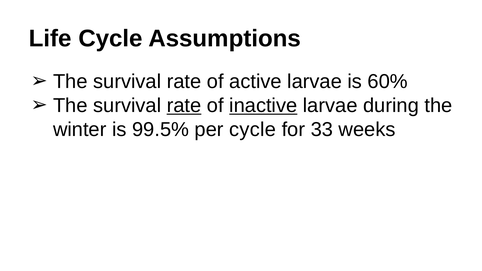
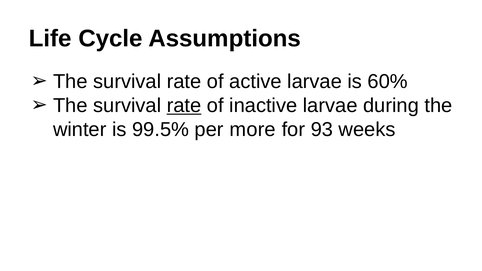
inactive underline: present -> none
per cycle: cycle -> more
33: 33 -> 93
